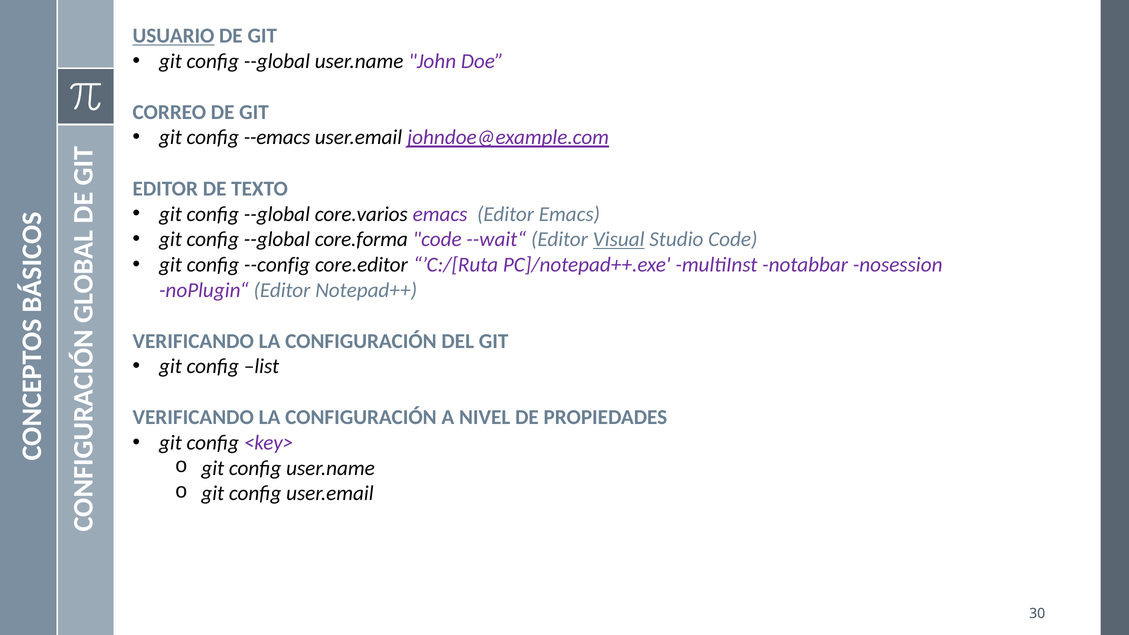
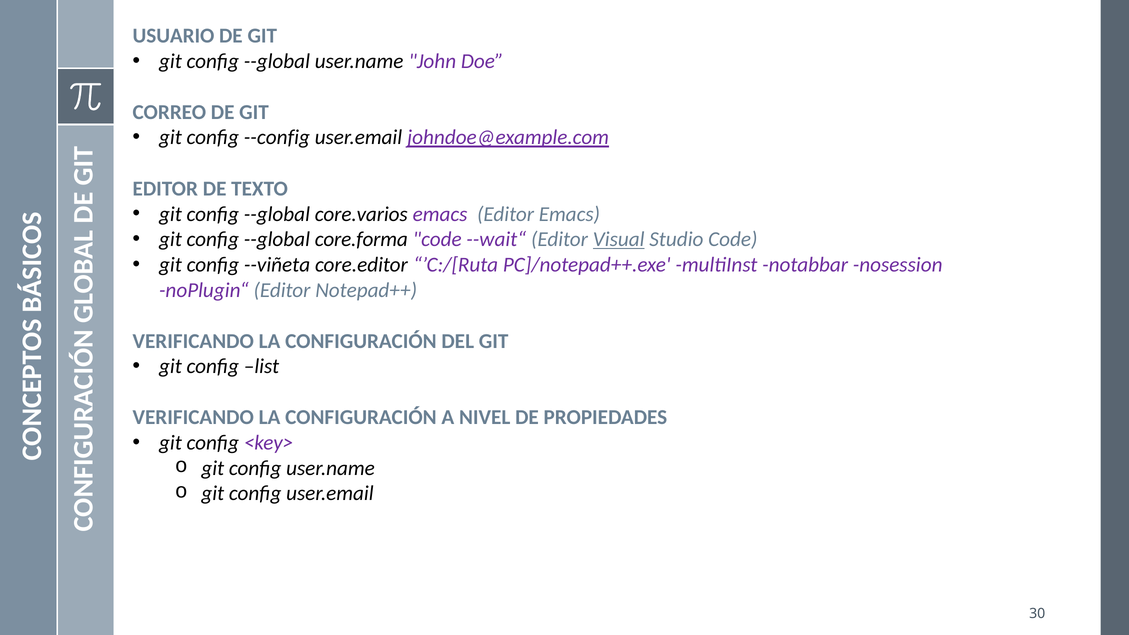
USUARIO underline: present -> none
--emacs: --emacs -> --config
--config: --config -> --viñeta
